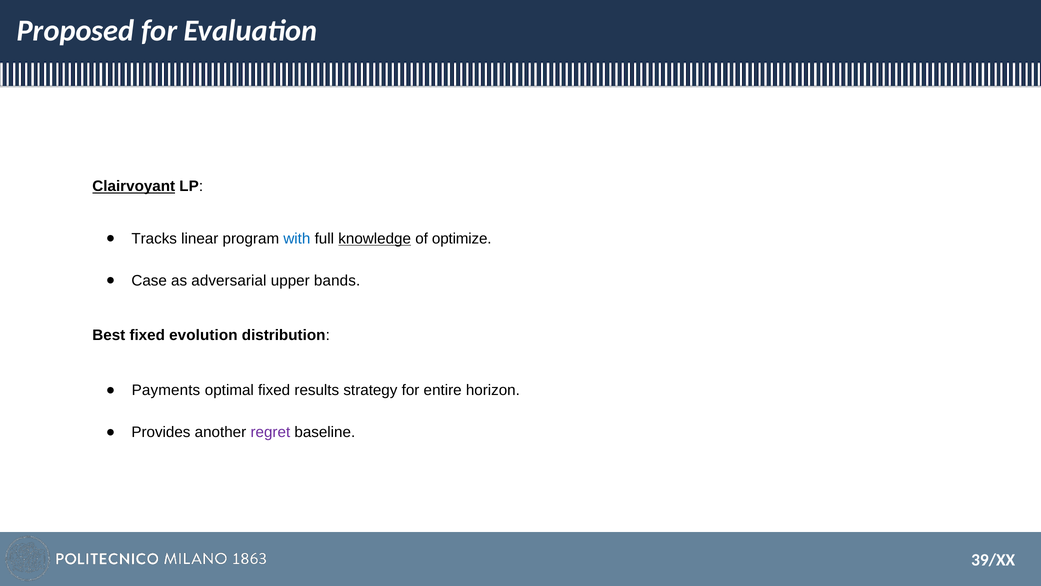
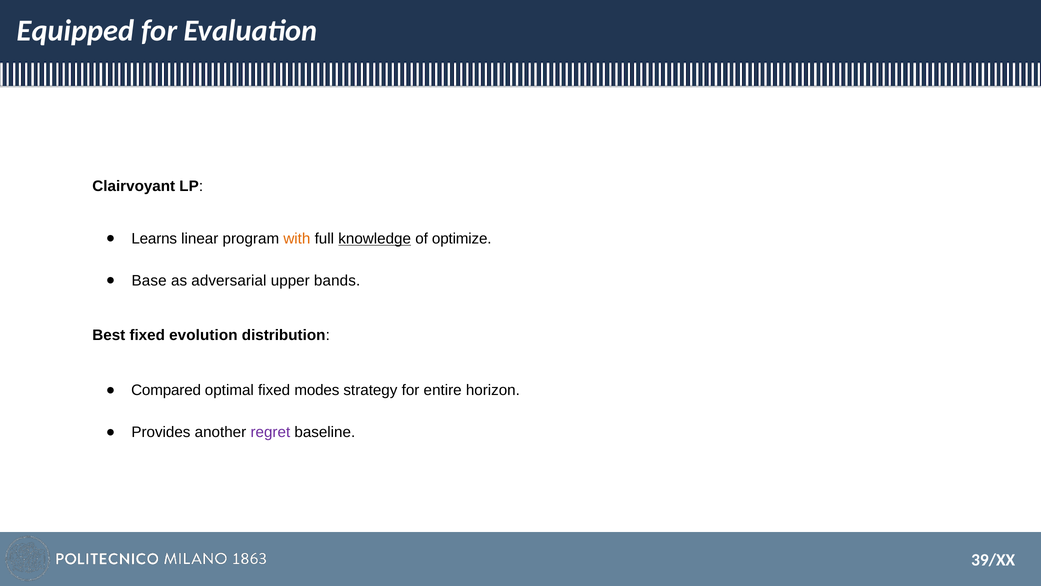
Proposed: Proposed -> Equipped
Clairvoyant underline: present -> none
Tracks: Tracks -> Learns
with colour: blue -> orange
Case: Case -> Base
Payments: Payments -> Compared
results: results -> modes
